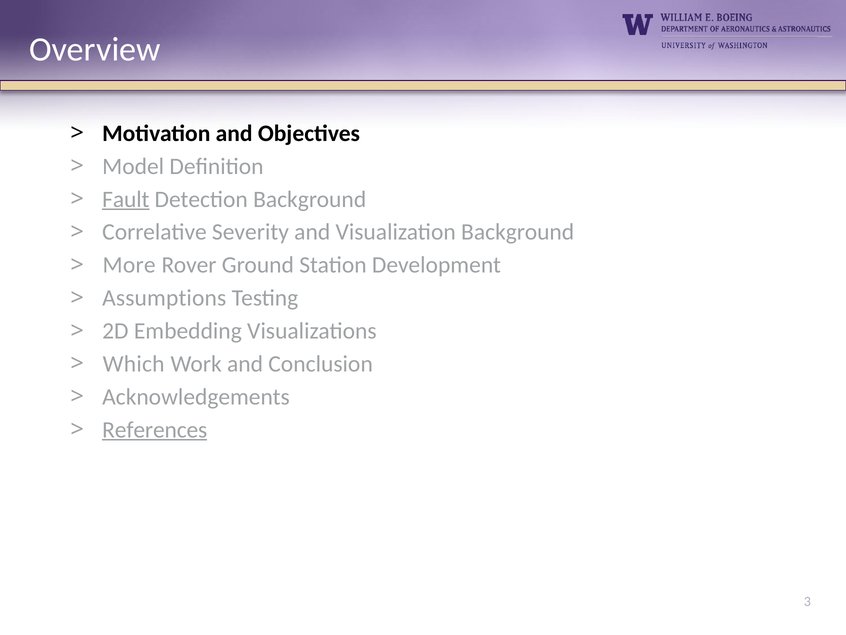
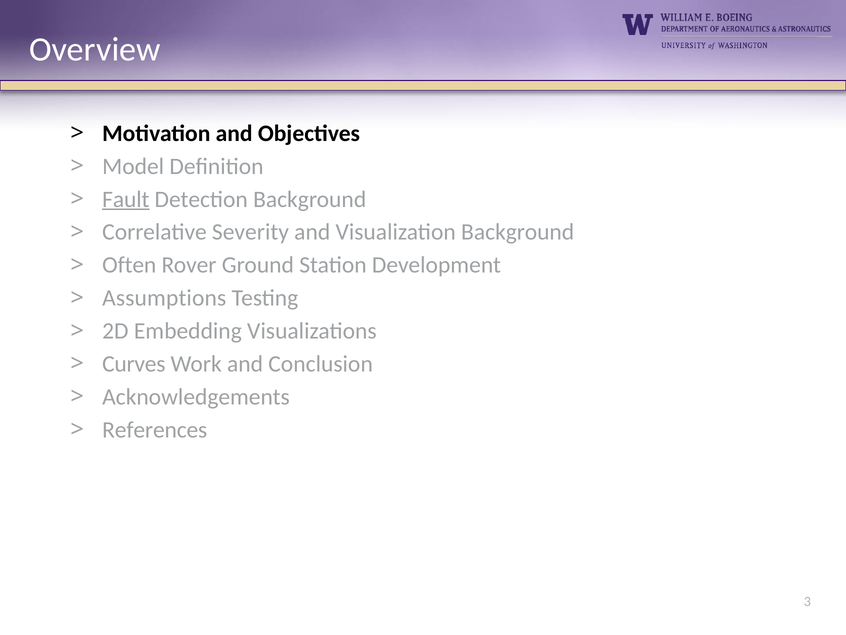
More: More -> Often
Which: Which -> Curves
References underline: present -> none
